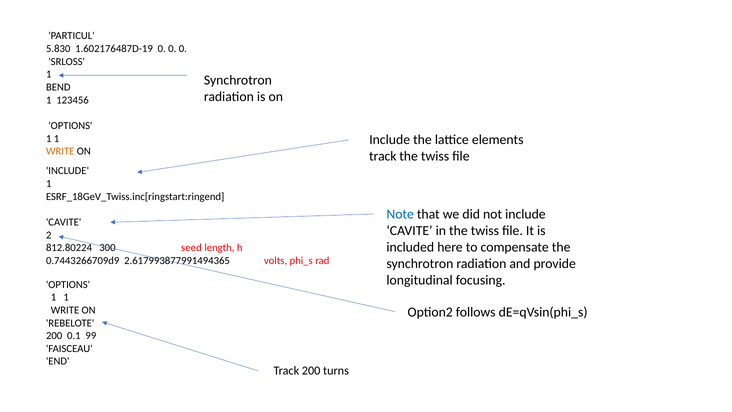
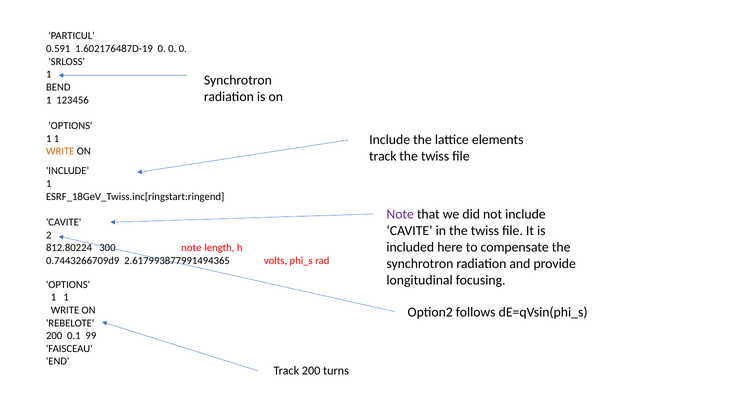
5.830: 5.830 -> 0.591
Note at (400, 214) colour: blue -> purple
300 seed: seed -> note
